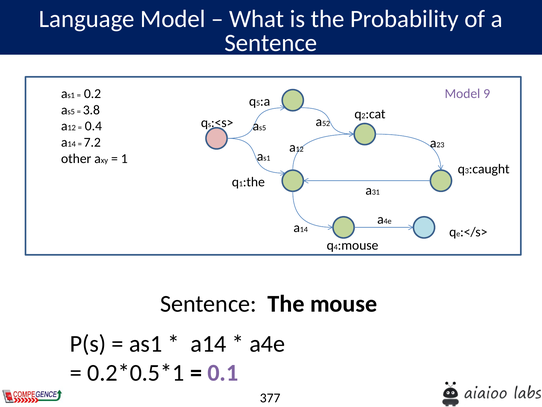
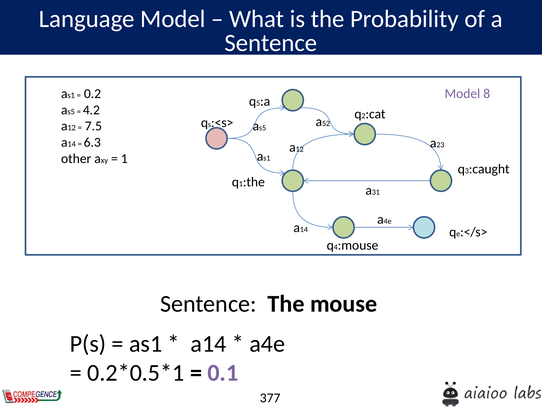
9: 9 -> 8
3.8: 3.8 -> 4.2
0.4: 0.4 -> 7.5
7.2: 7.2 -> 6.3
